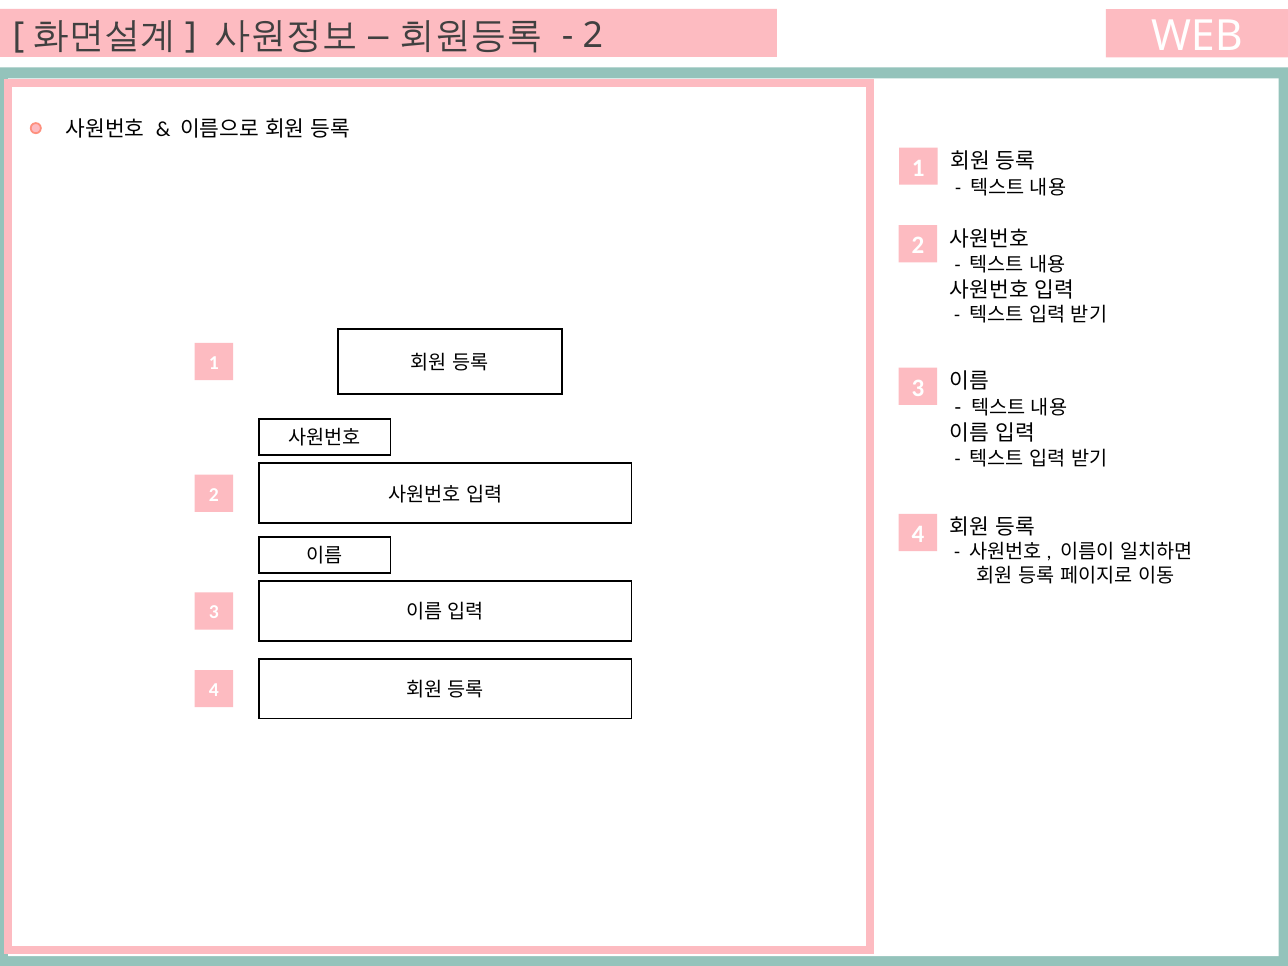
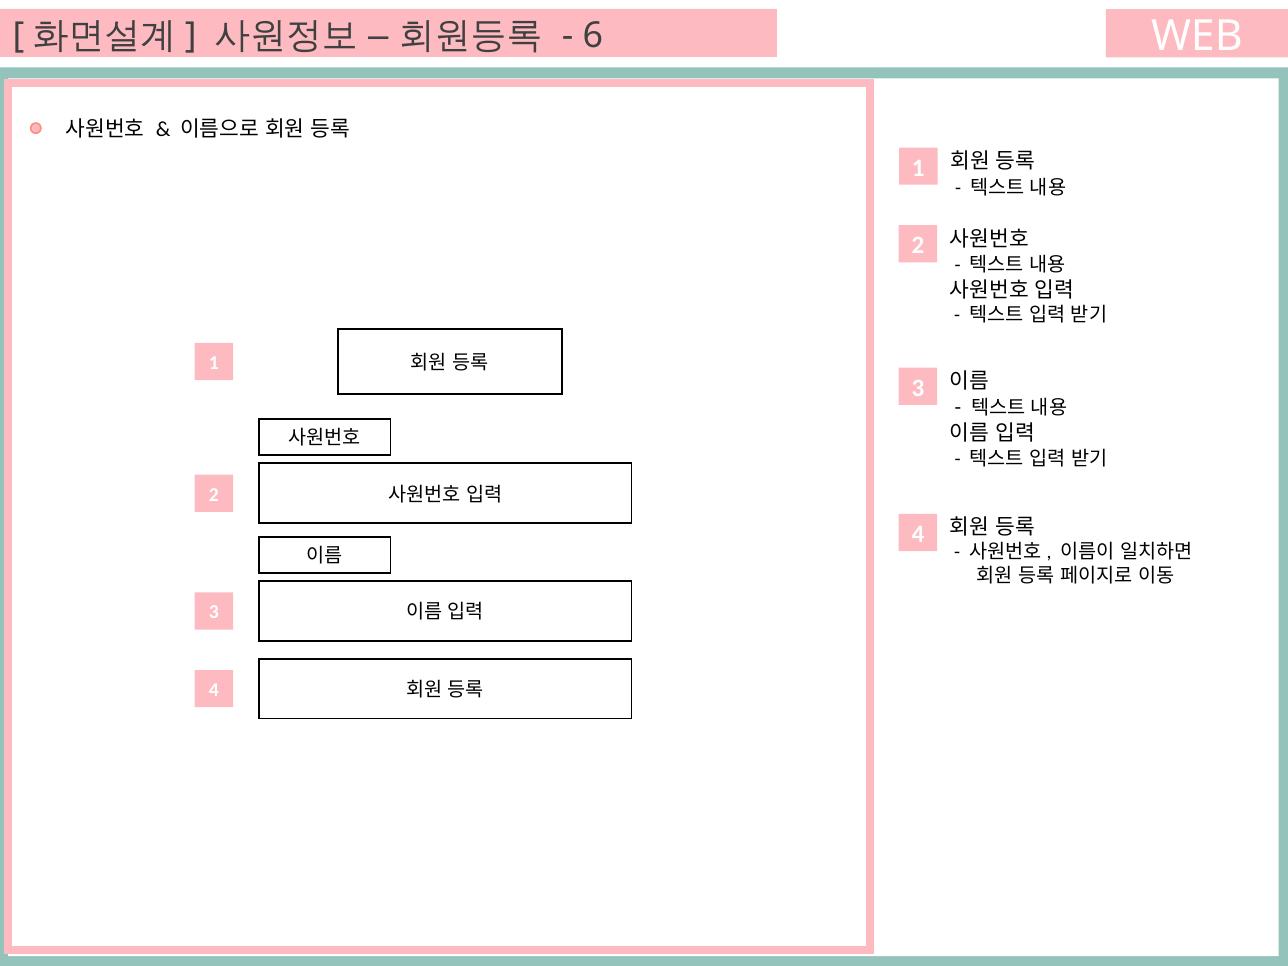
2 at (593, 35): 2 -> 6
